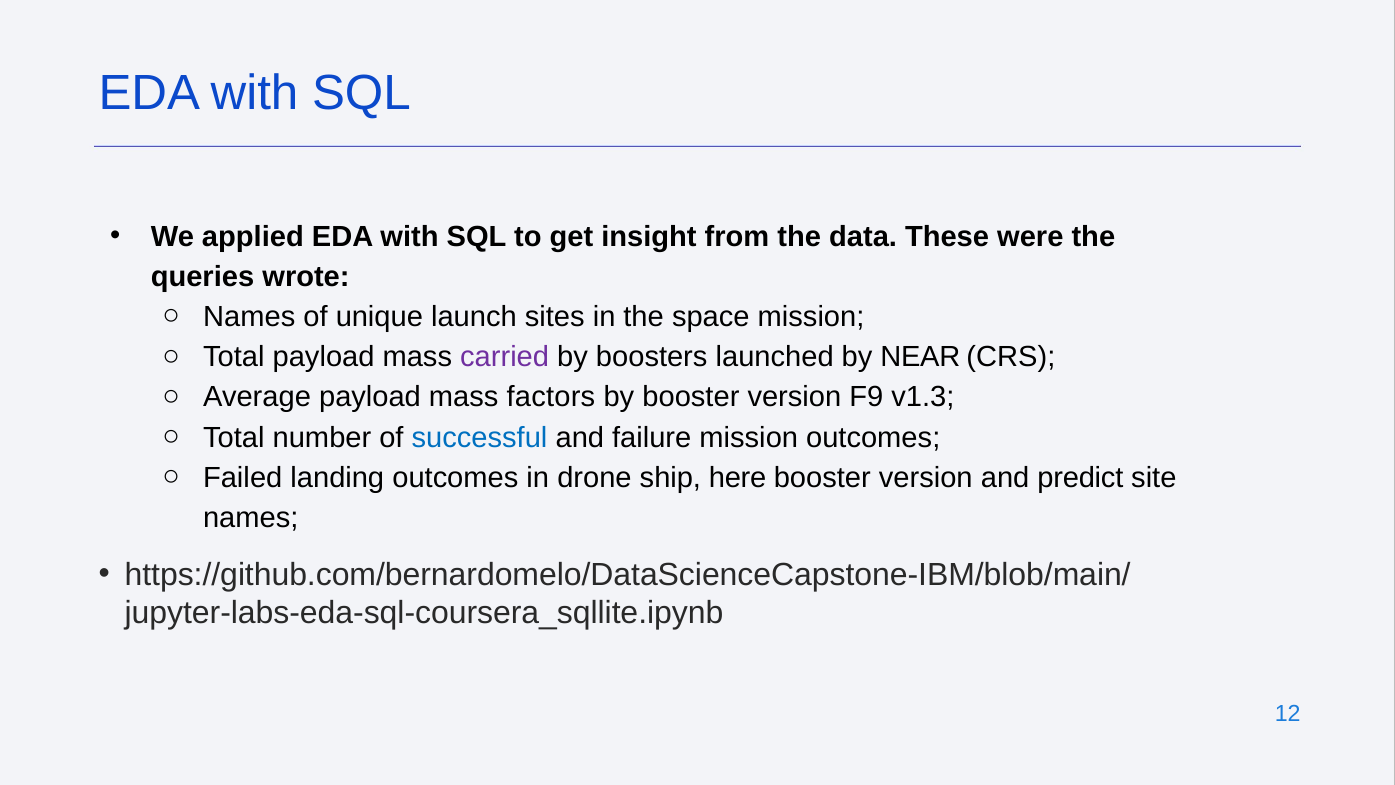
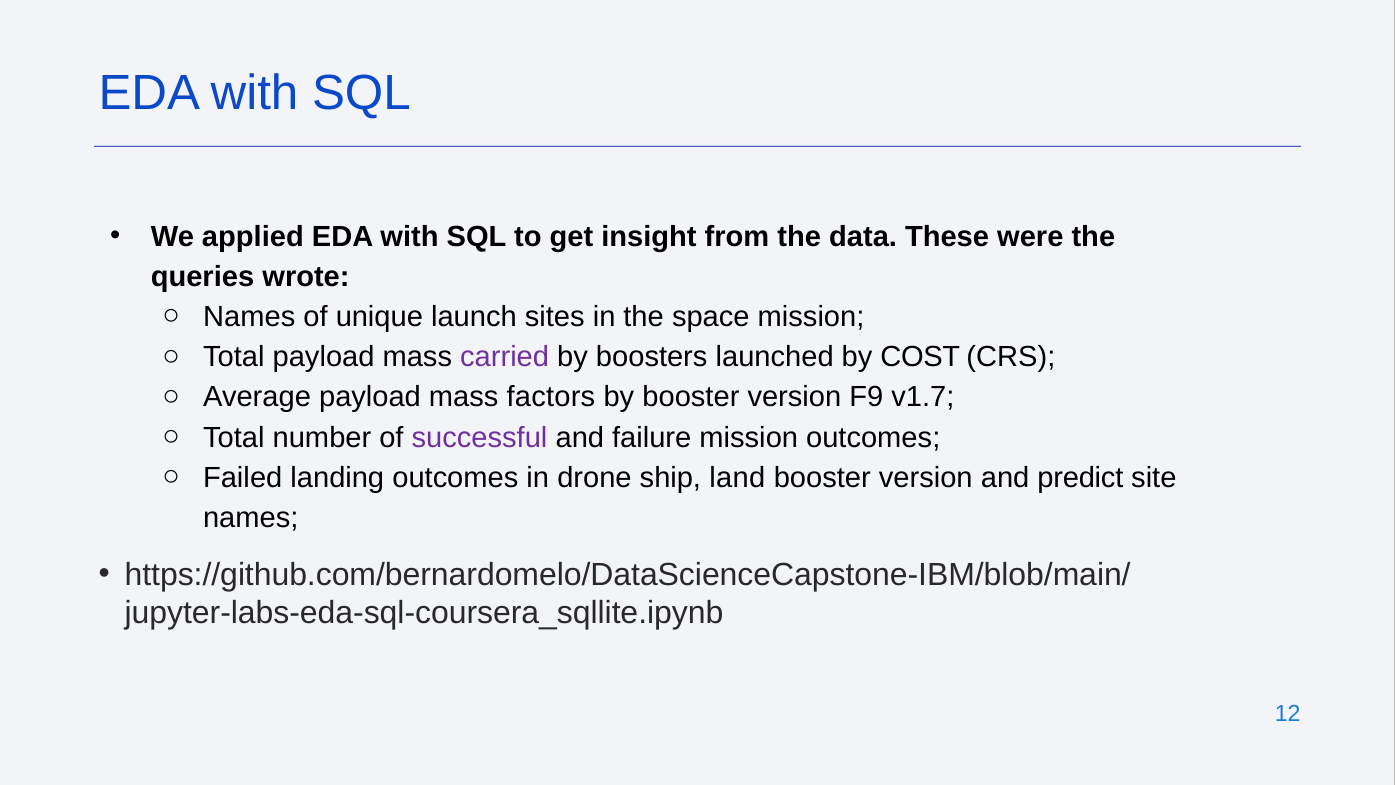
NEAR: NEAR -> COST
v1.3: v1.3 -> v1.7
successful colour: blue -> purple
here: here -> land
